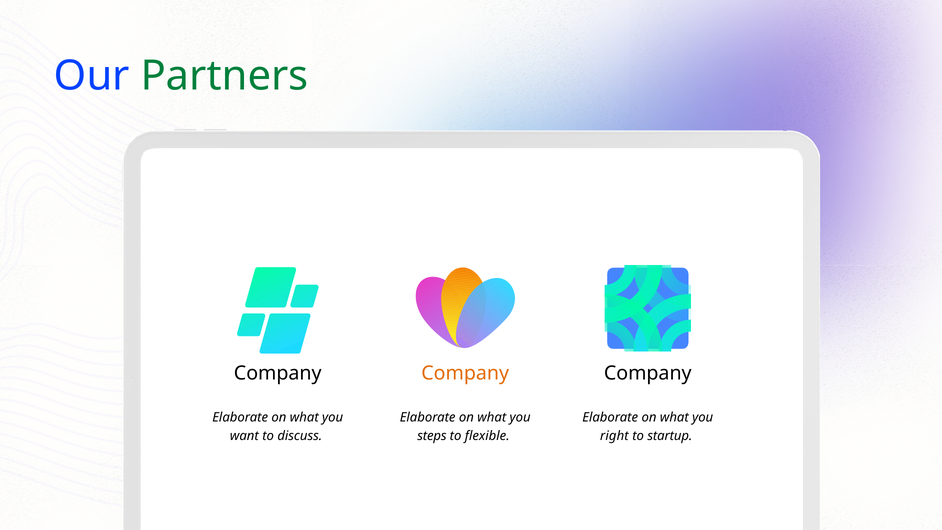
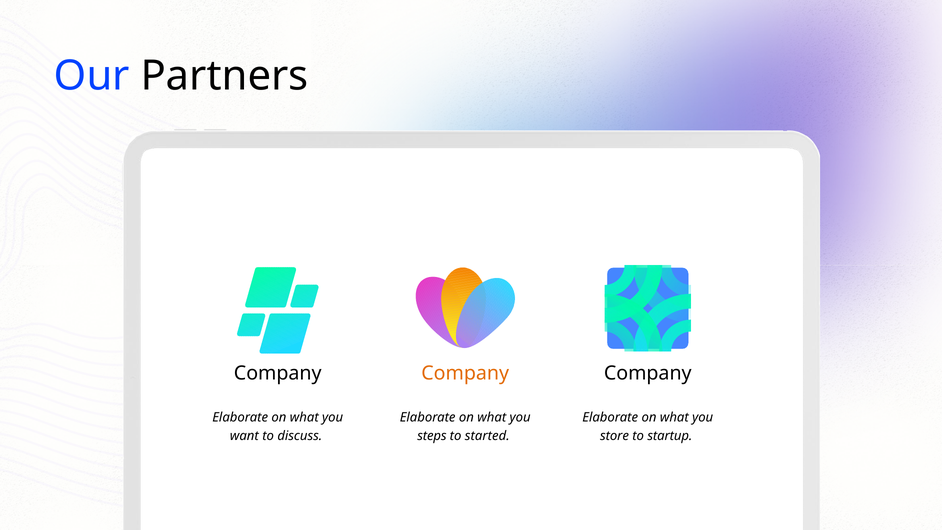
Partners colour: green -> black
flexible: flexible -> started
right: right -> store
